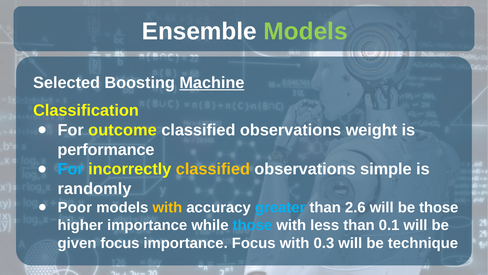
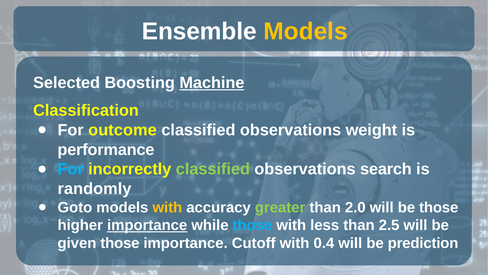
Models at (306, 31) colour: light green -> yellow
classified at (213, 169) colour: yellow -> light green
simple: simple -> search
Poor: Poor -> Goto
greater colour: light blue -> light green
2.6: 2.6 -> 2.0
importance at (147, 225) underline: none -> present
0.1: 0.1 -> 2.5
given focus: focus -> those
importance Focus: Focus -> Cutoff
0.3: 0.3 -> 0.4
technique: technique -> prediction
